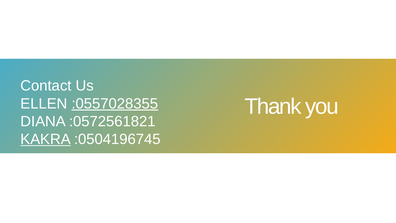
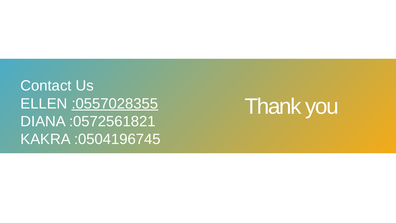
KAKRA underline: present -> none
